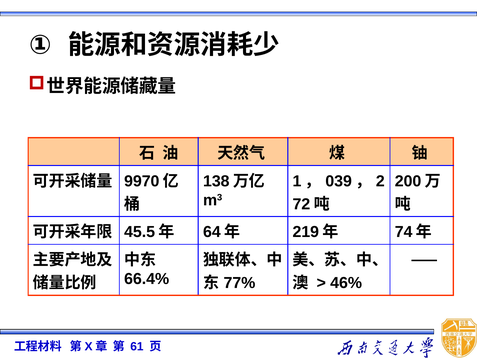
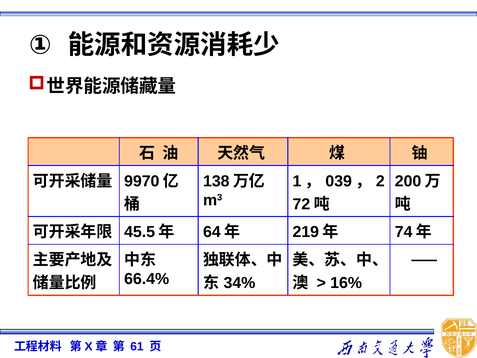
77%: 77% -> 34%
46%: 46% -> 16%
